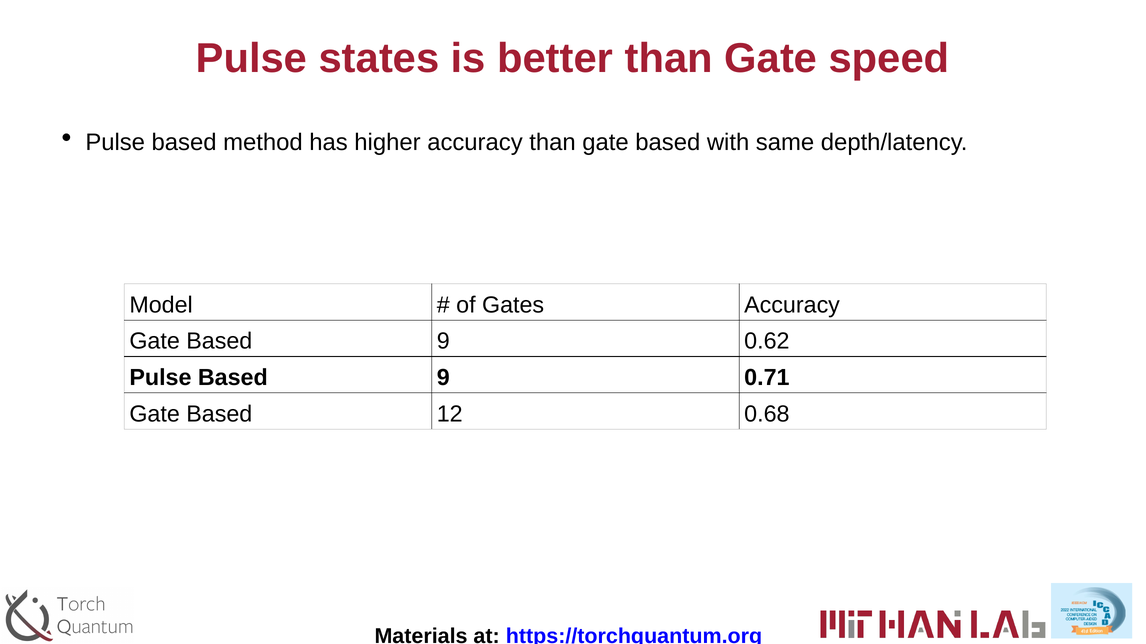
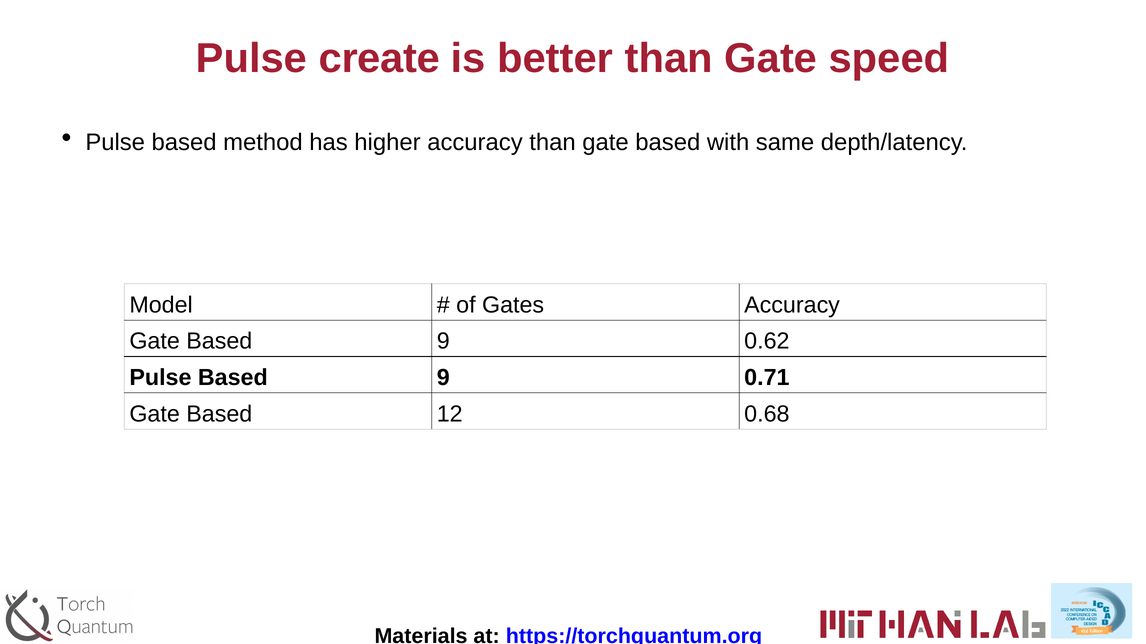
states: states -> create
